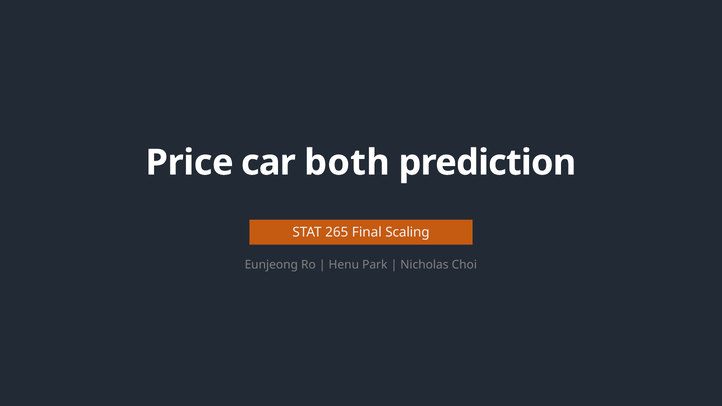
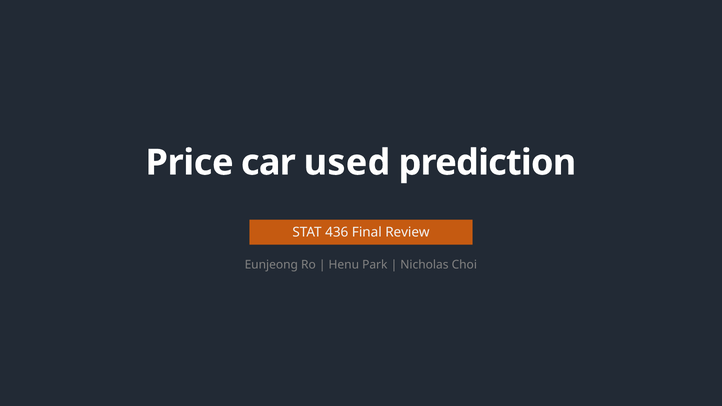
both: both -> used
265: 265 -> 436
Scaling: Scaling -> Review
